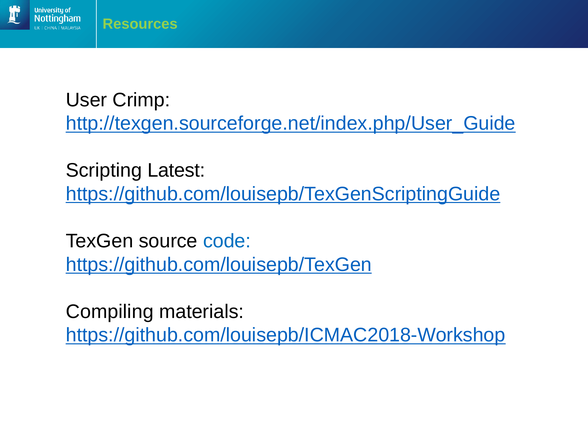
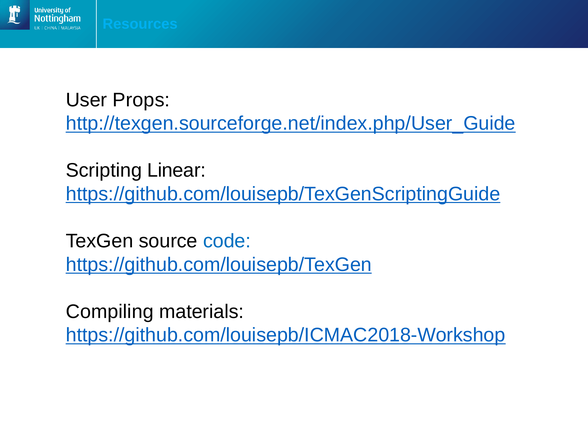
Resources colour: light green -> light blue
Crimp: Crimp -> Props
Latest: Latest -> Linear
